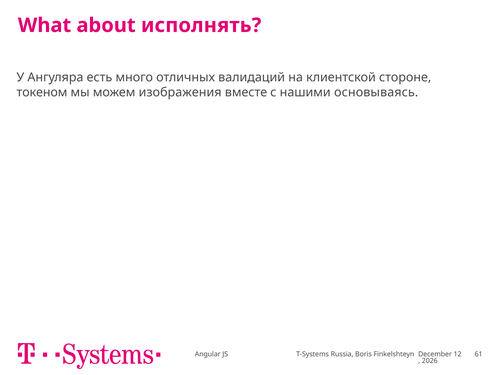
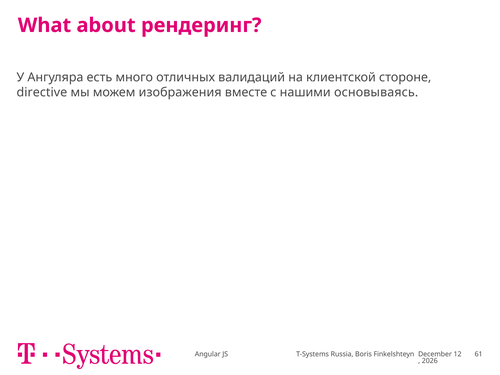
исполнять: исполнять -> рендеринг
токеном: токеном -> directive
